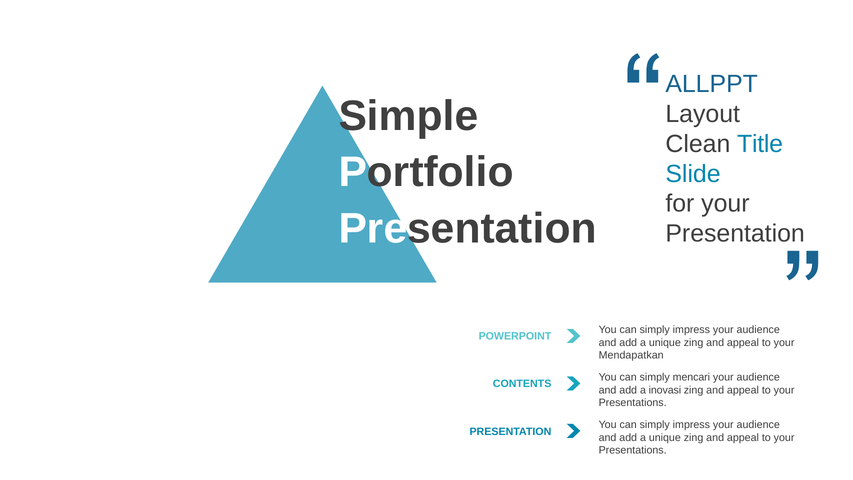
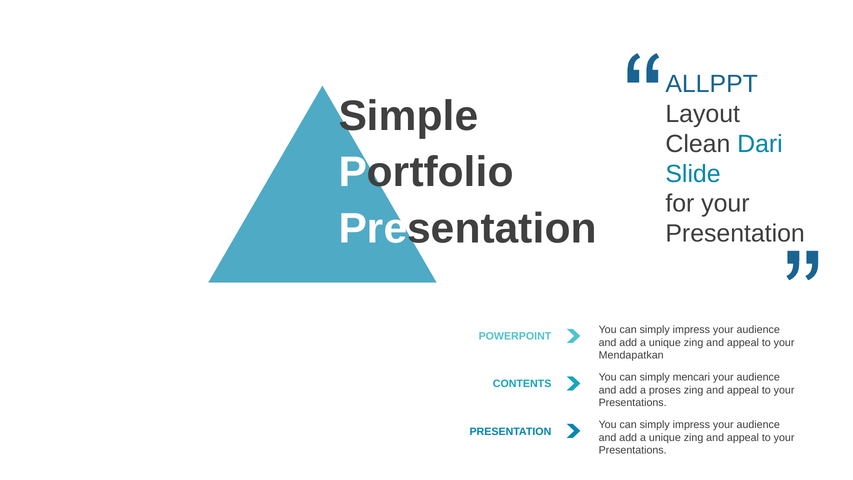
Title: Title -> Dari
inovasi: inovasi -> proses
